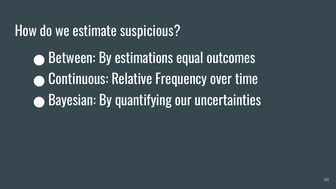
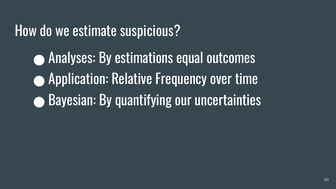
Between: Between -> Analyses
Continuous: Continuous -> Application
